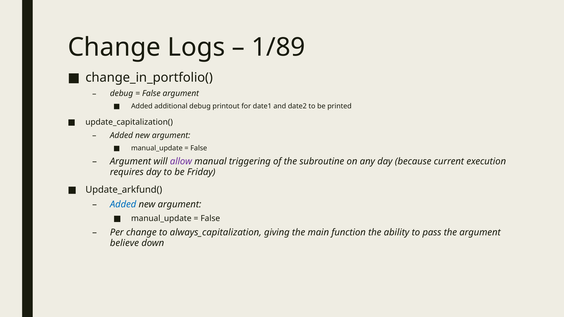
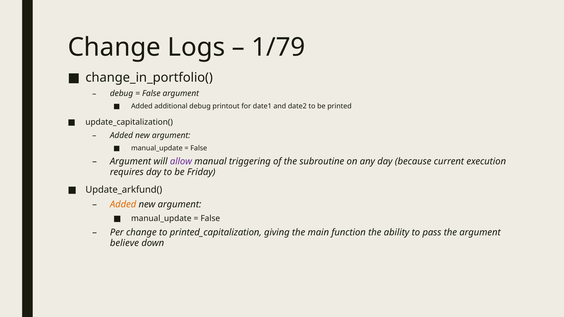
1/89: 1/89 -> 1/79
Added at (123, 204) colour: blue -> orange
always_capitalization: always_capitalization -> printed_capitalization
